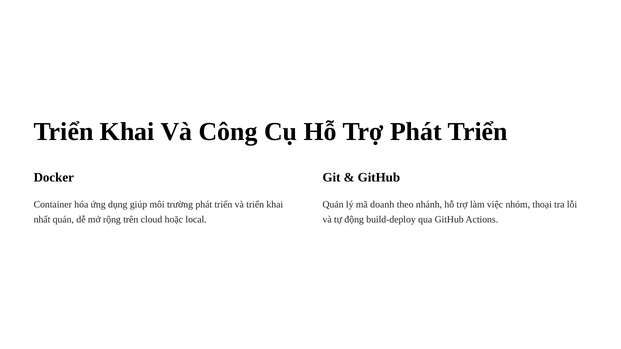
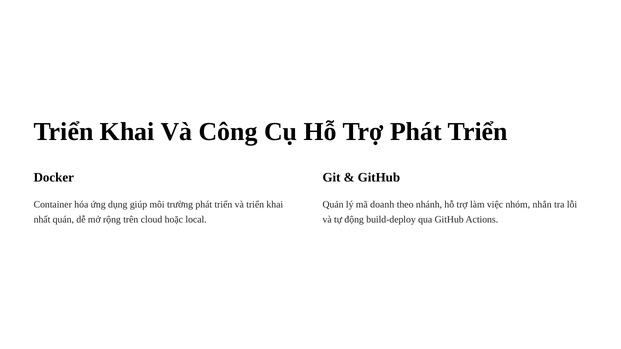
thoại: thoại -> nhắn
